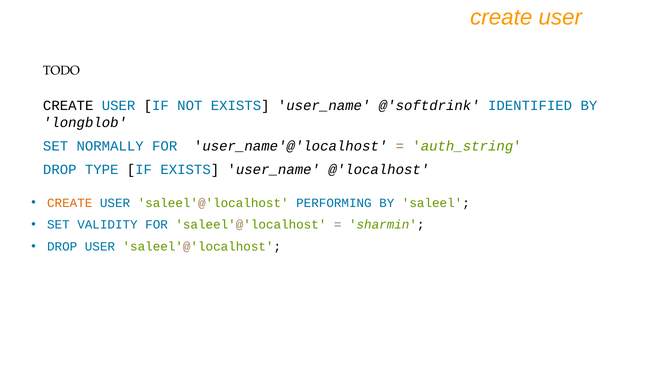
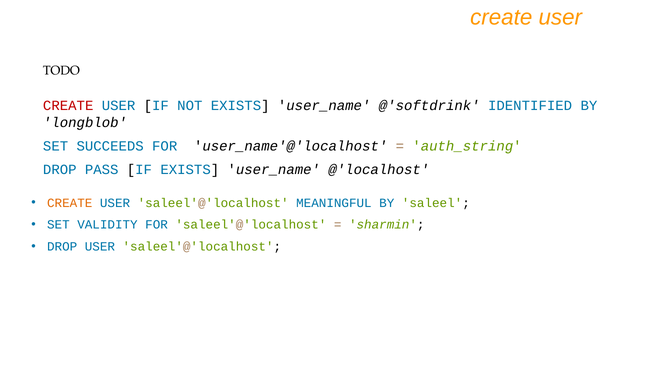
CREATE at (68, 105) colour: black -> red
NORMALLY: NORMALLY -> SUCCEEDS
TYPE: TYPE -> PASS
PERFORMING: PERFORMING -> MEANINGFUL
